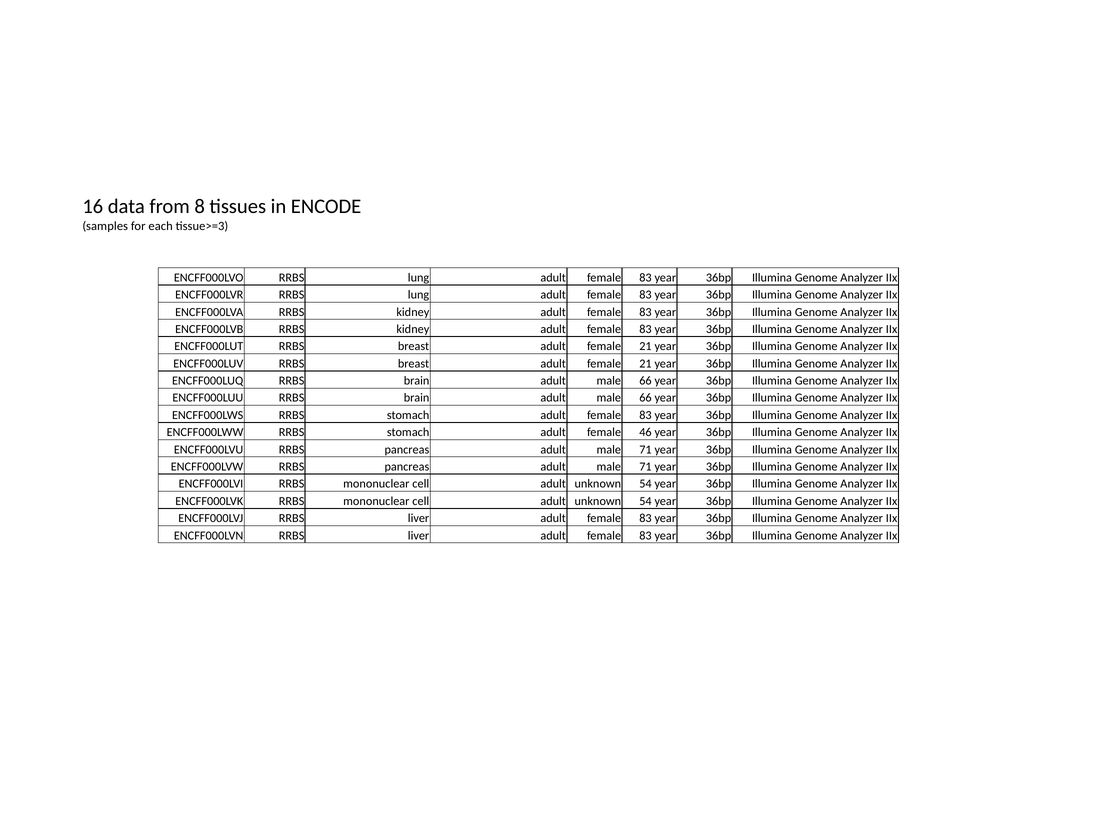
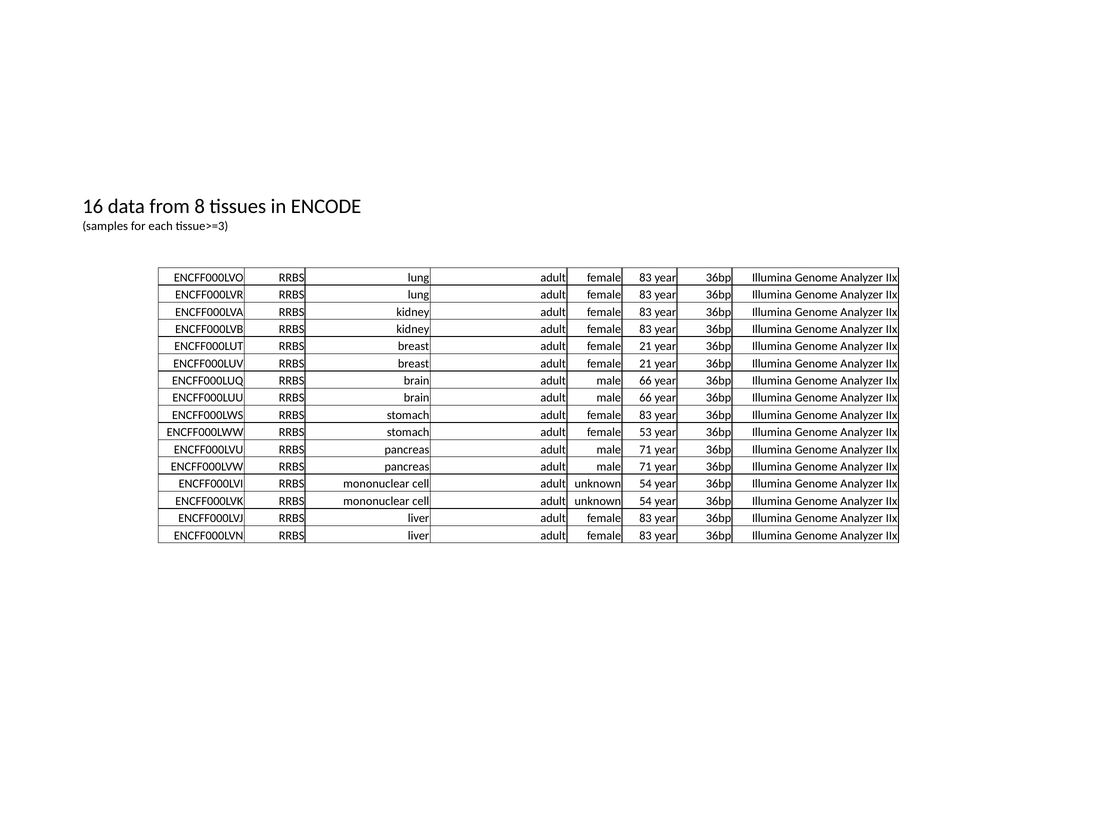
46: 46 -> 53
